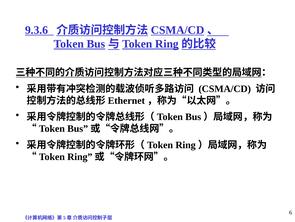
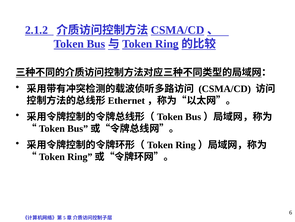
9.3.6: 9.3.6 -> 2.1.2
